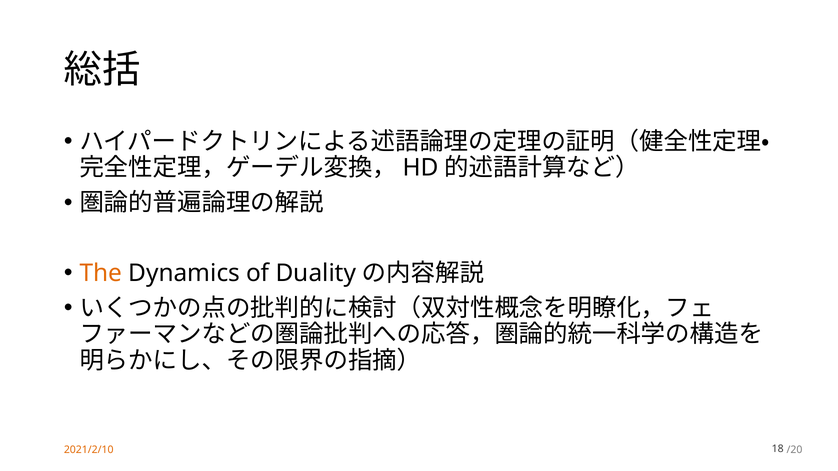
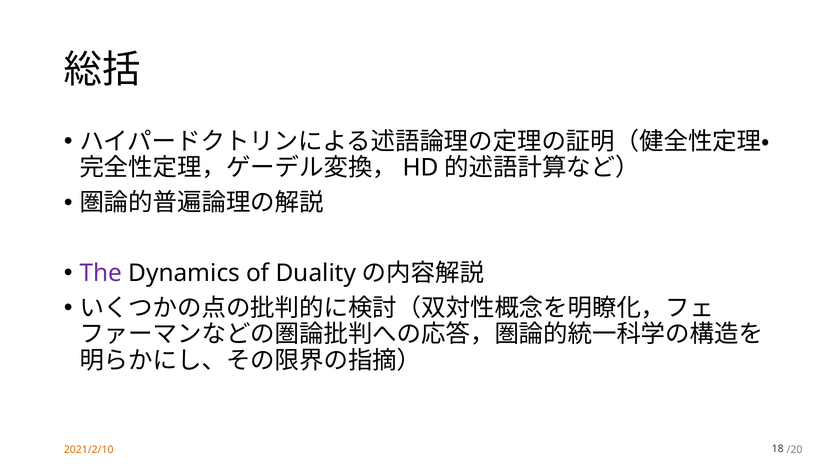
The colour: orange -> purple
